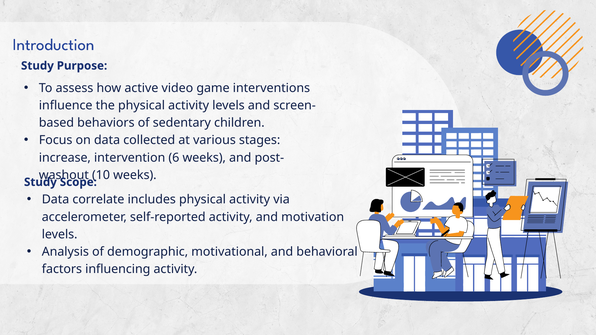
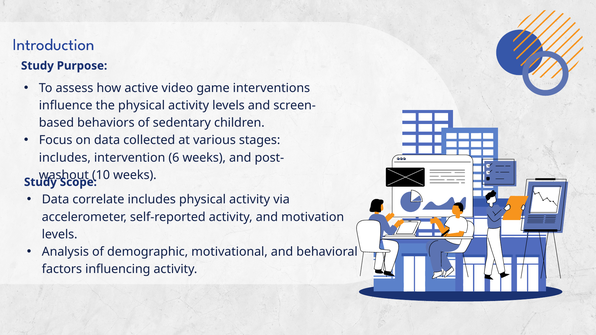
increase at (65, 158): increase -> includes
